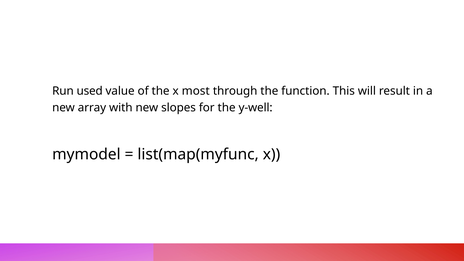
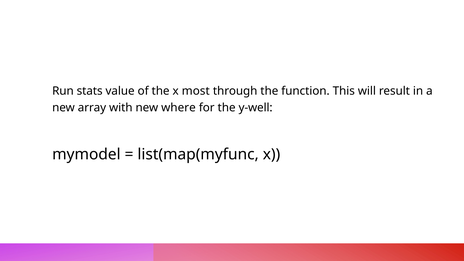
used: used -> stats
slopes: slopes -> where
